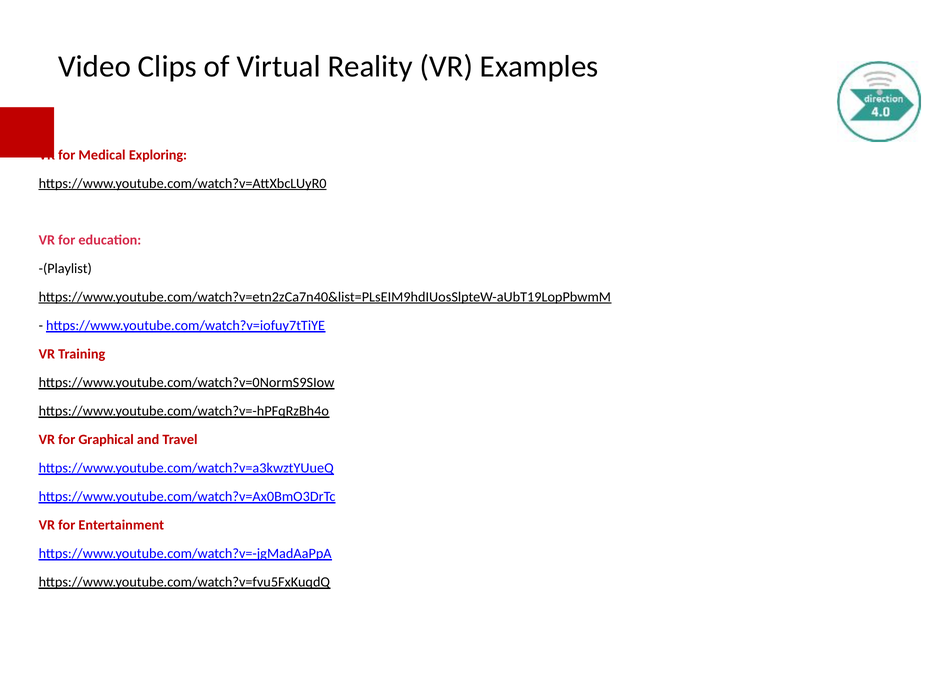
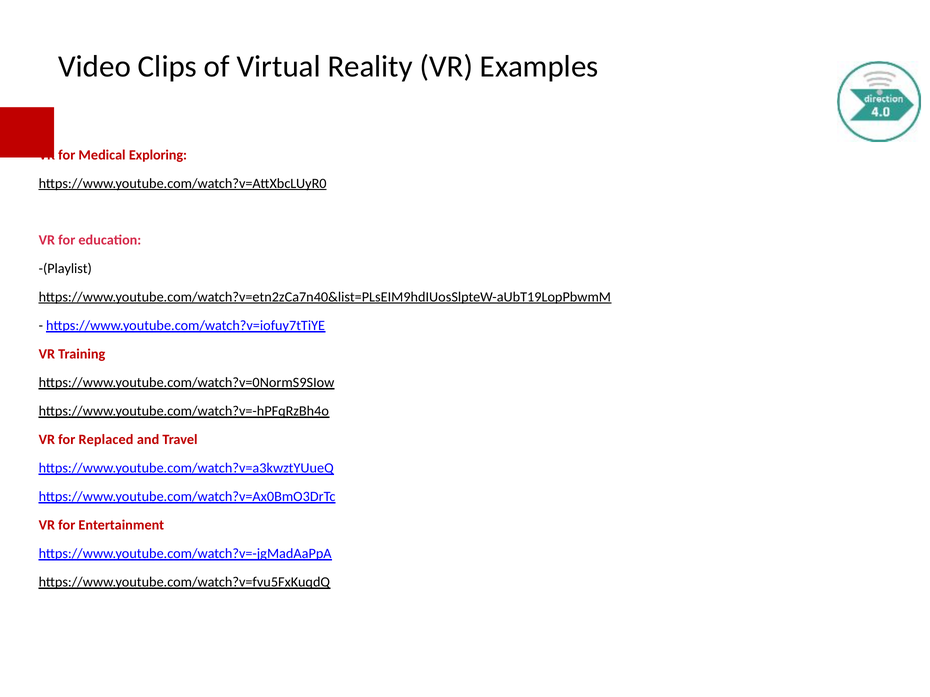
Graphical: Graphical -> Replaced
